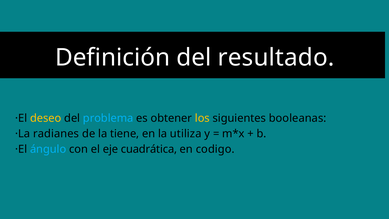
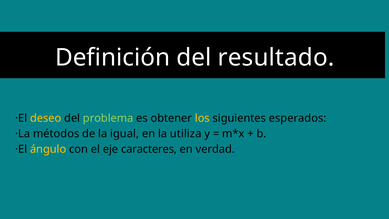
problema colour: light blue -> light green
booleanas: booleanas -> esperados
radianes: radianes -> métodos
tiene: tiene -> igual
ángulo colour: light blue -> yellow
cuadrática: cuadrática -> caracteres
codigo: codigo -> verdad
